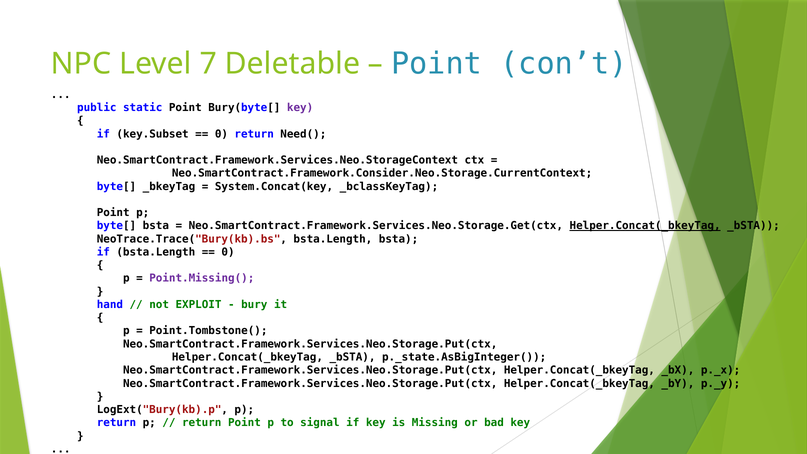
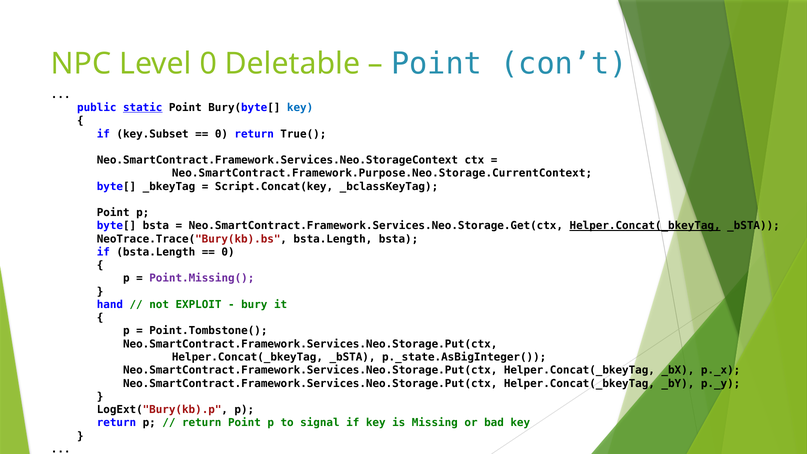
Level 7: 7 -> 0
static underline: none -> present
key at (300, 108) colour: purple -> blue
Need(: Need( -> True(
Neo.SmartContract.Framework.Consider.Neo.Storage.CurrentContext: Neo.SmartContract.Framework.Consider.Neo.Storage.CurrentContext -> Neo.SmartContract.Framework.Purpose.Neo.Storage.CurrentContext
System.Concat(key: System.Concat(key -> Script.Concat(key
